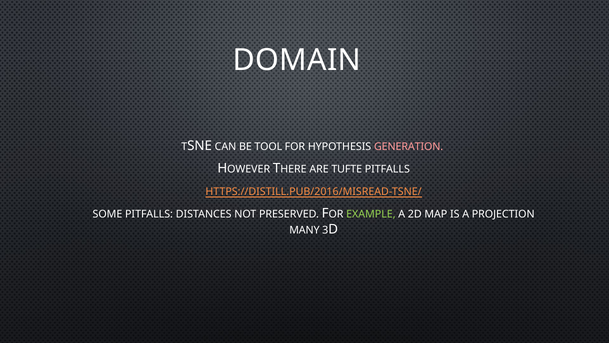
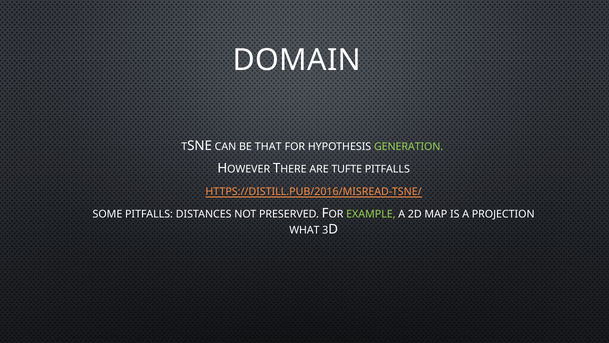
TOOL: TOOL -> THAT
GENERATION colour: pink -> light green
MANY: MANY -> WHAT
